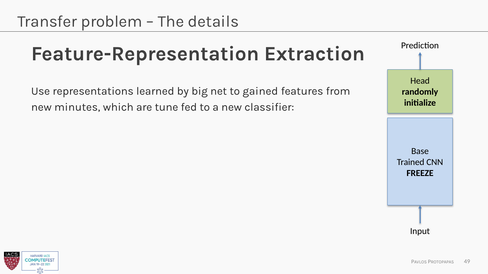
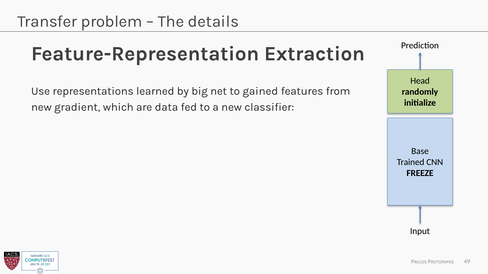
minutes: minutes -> gradient
tune: tune -> data
